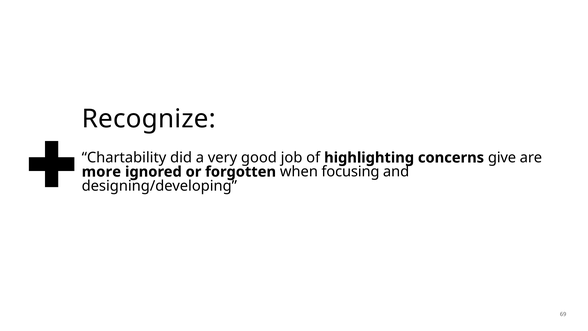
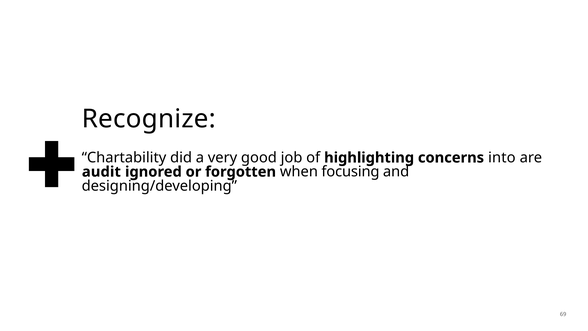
give: give -> into
more: more -> audit
